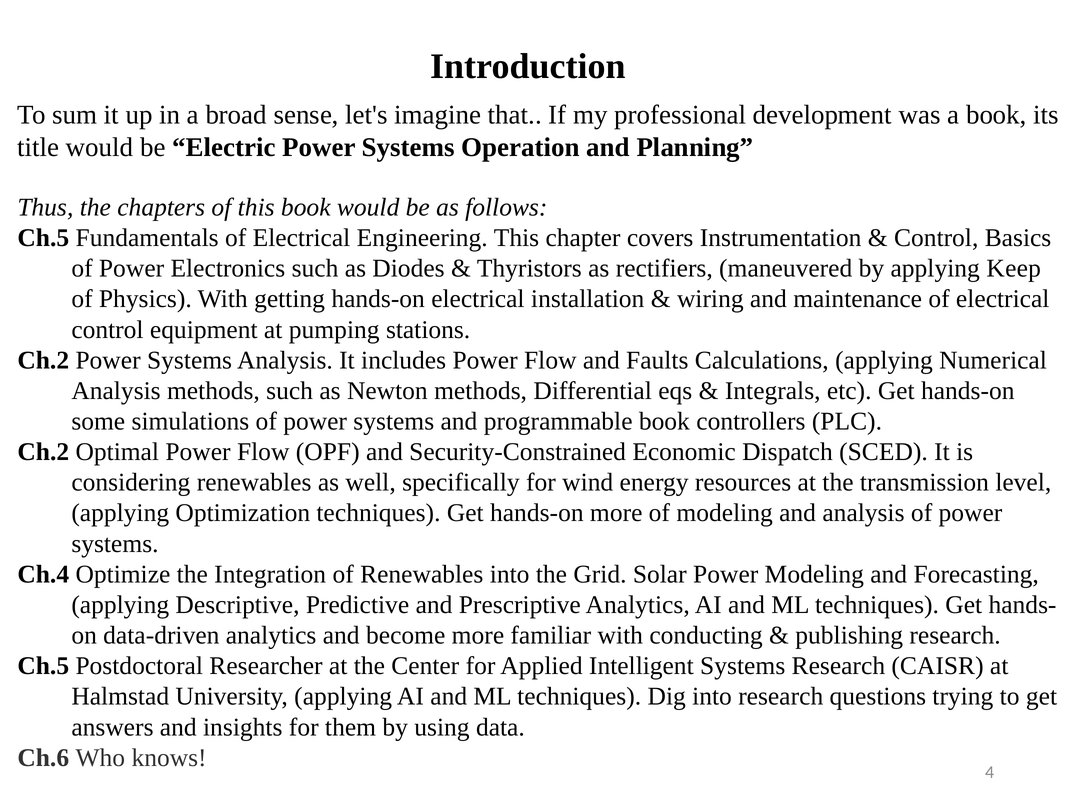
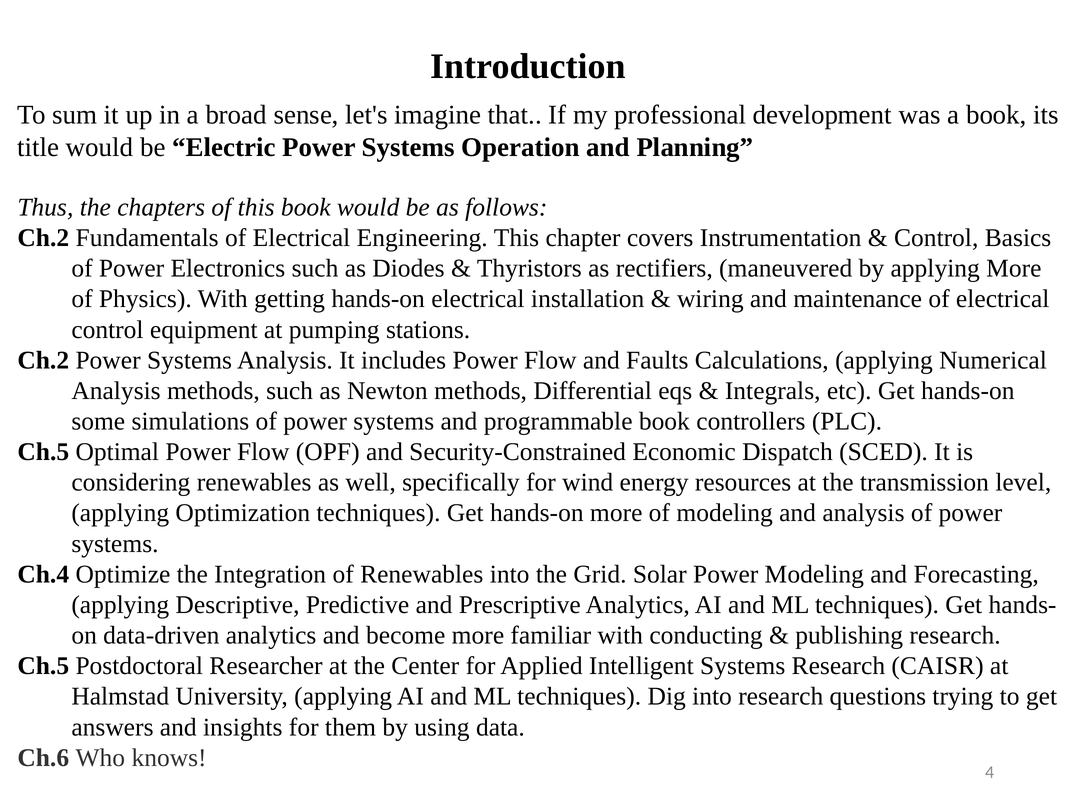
Ch.5 at (43, 238): Ch.5 -> Ch.2
applying Keep: Keep -> More
Ch.2 at (43, 452): Ch.2 -> Ch.5
